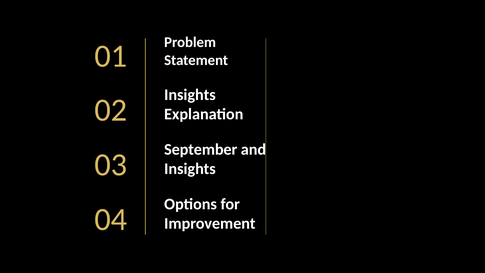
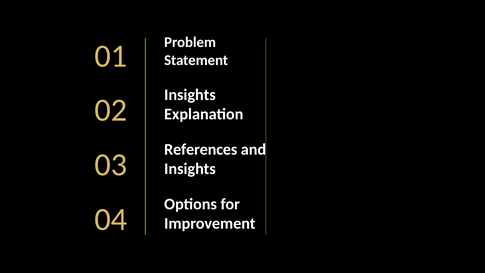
September: September -> References
